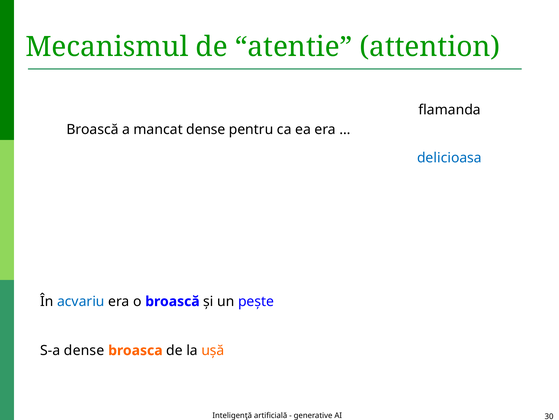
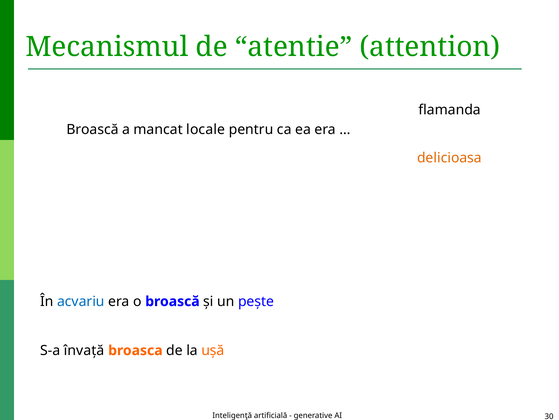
mancat dense: dense -> locale
delicioasa colour: blue -> orange
S-a dense: dense -> învaţă
